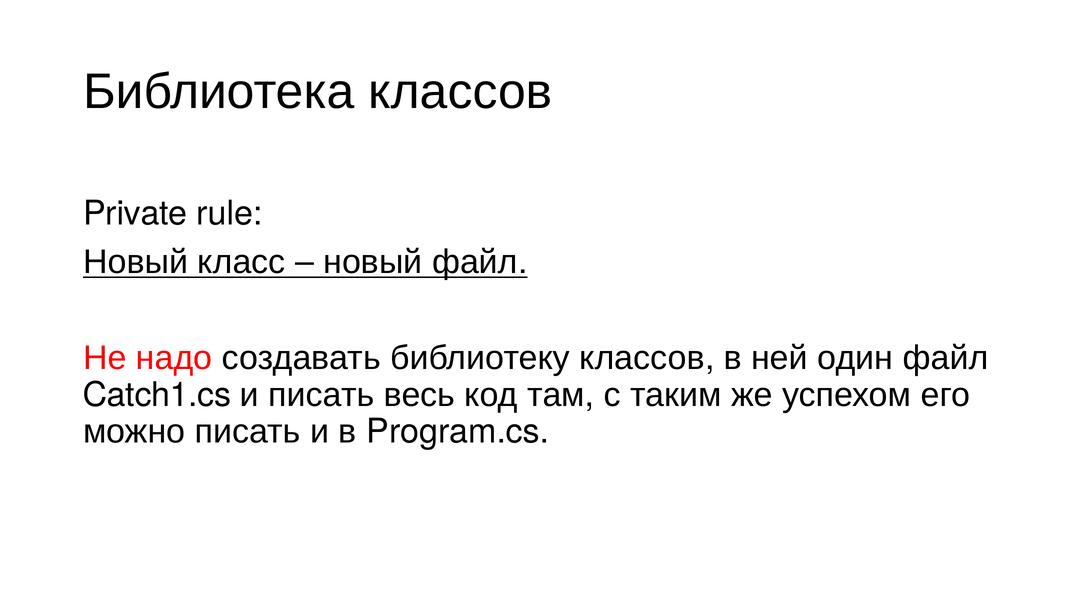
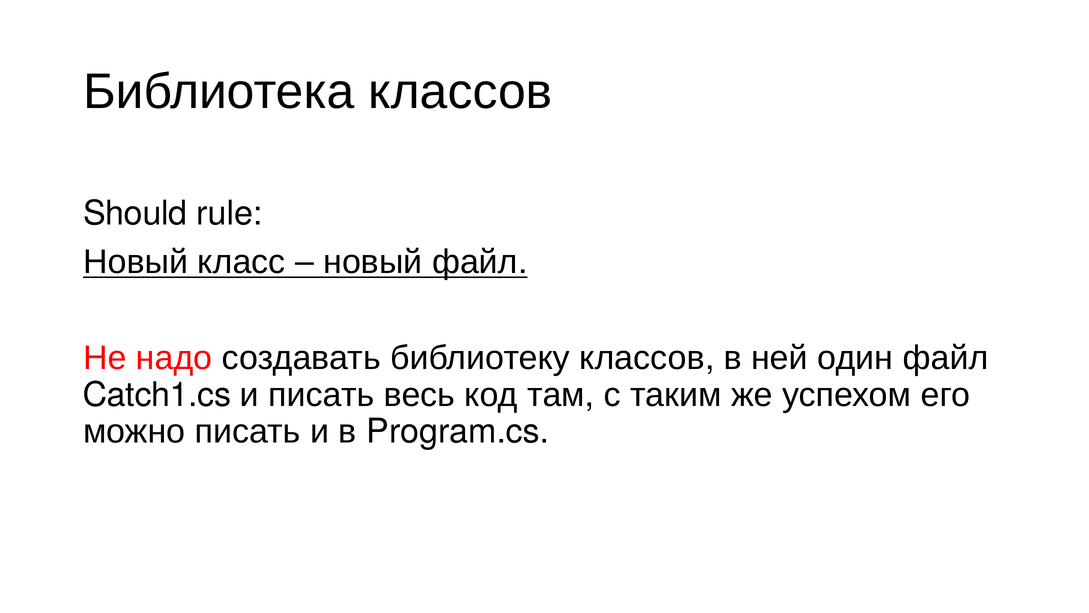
Private: Private -> Should
